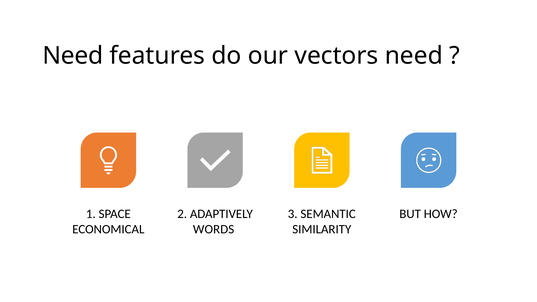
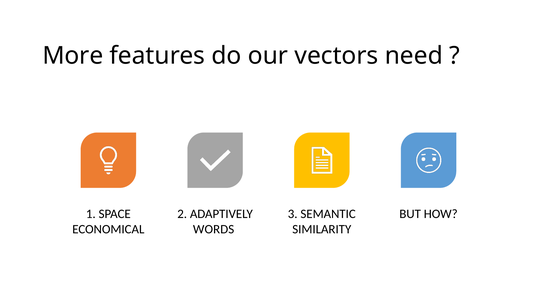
Need at (73, 56): Need -> More
